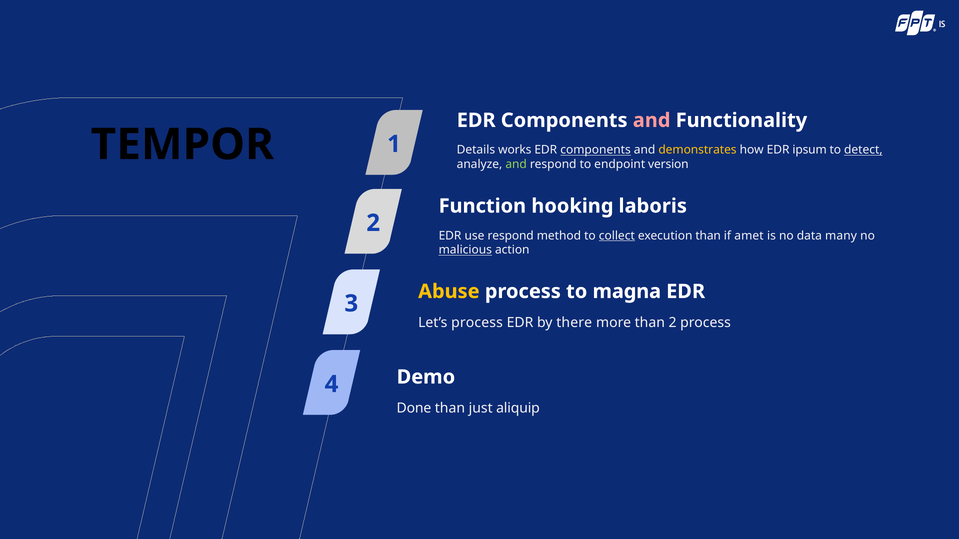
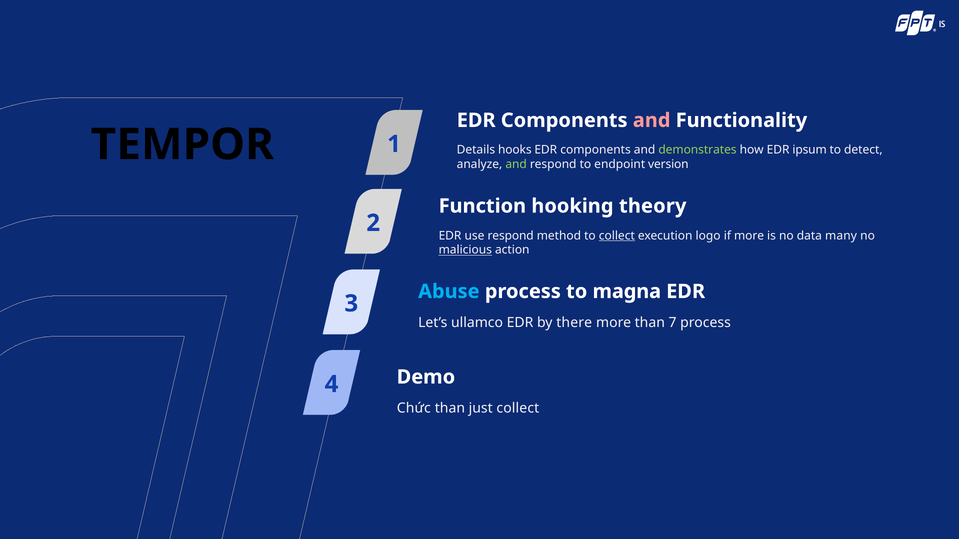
works: works -> hooks
components at (596, 150) underline: present -> none
demonstrates colour: yellow -> light green
detect underline: present -> none
laboris: laboris -> theory
execution than: than -> logo
if amet: amet -> more
Abuse colour: yellow -> light blue
Let’s process: process -> ullamco
than 2: 2 -> 7
Done: Done -> Chức
just aliquip: aliquip -> collect
